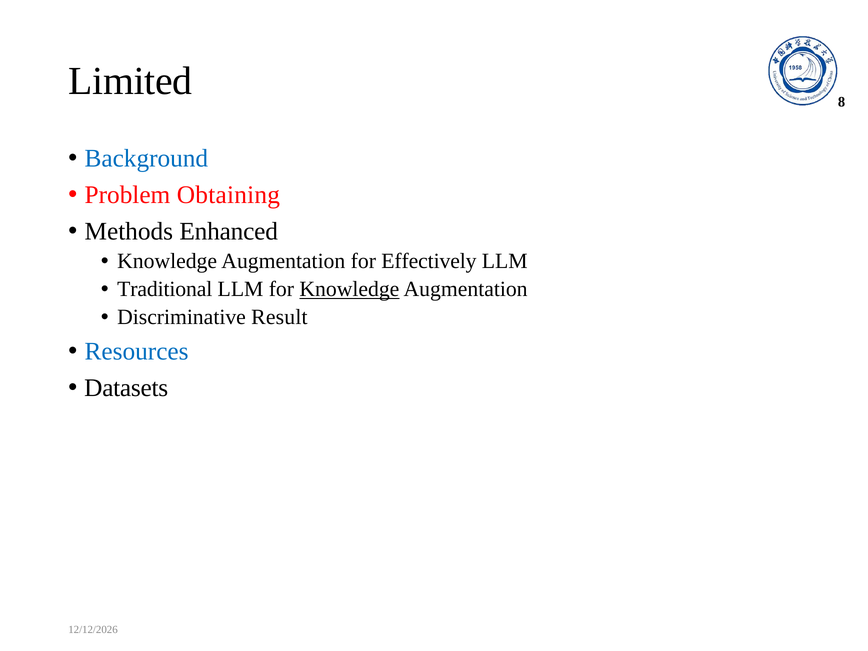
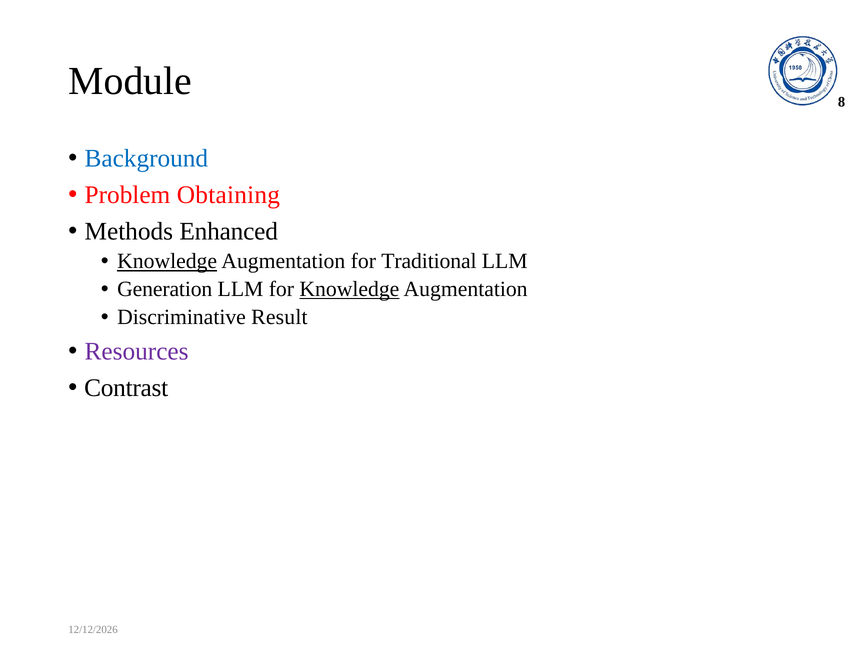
Limited: Limited -> Module
Knowledge at (167, 261) underline: none -> present
Effectively: Effectively -> Traditional
Traditional: Traditional -> Generation
Resources colour: blue -> purple
Datasets: Datasets -> Contrast
